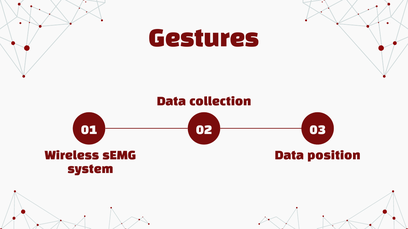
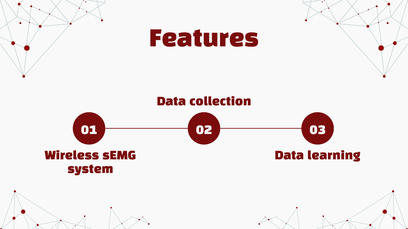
Gestures: Gestures -> Features
position: position -> learning
